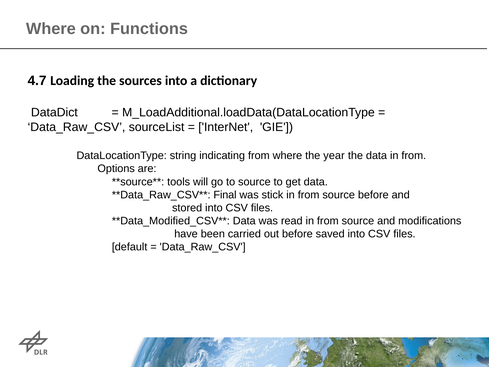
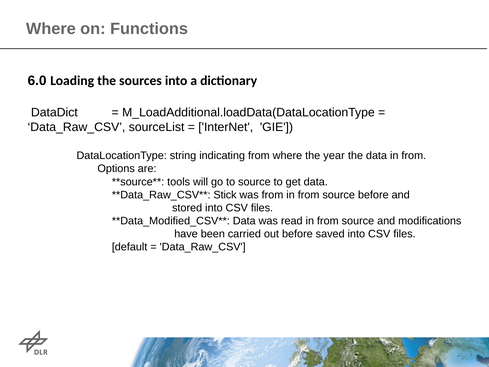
4.7: 4.7 -> 6.0
Final: Final -> Stick
was stick: stick -> from
